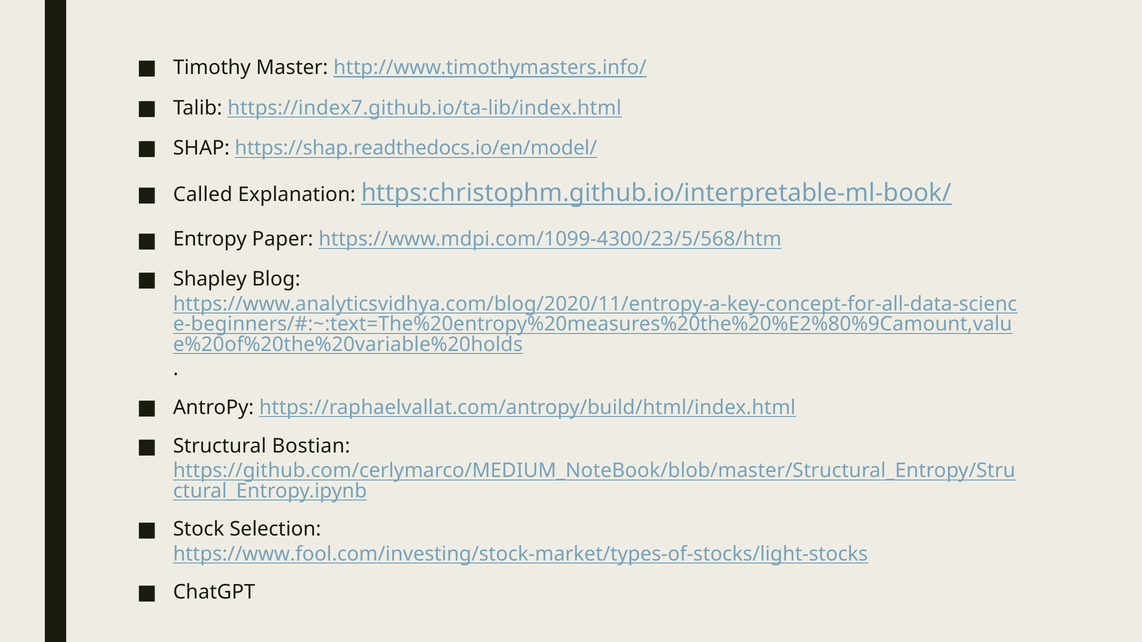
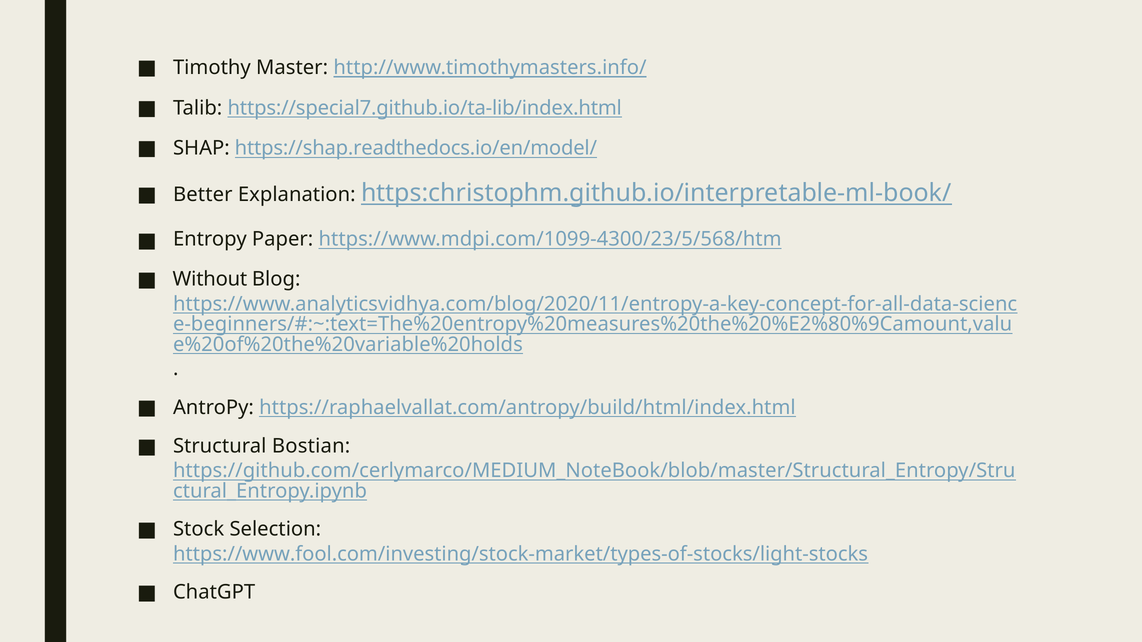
https://index7.github.io/ta-lib/index.html: https://index7.github.io/ta-lib/index.html -> https://special7.github.io/ta-lib/index.html
Called: Called -> Better
Shapley: Shapley -> Without
